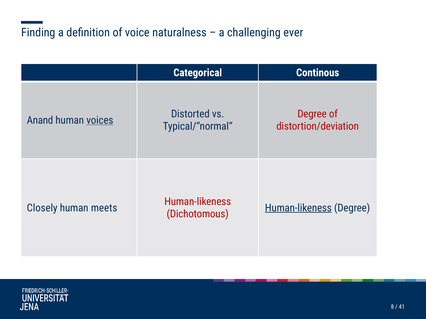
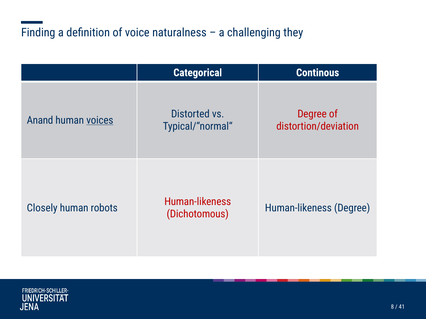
ever: ever -> they
meets: meets -> robots
Human-likeness at (298, 208) underline: present -> none
